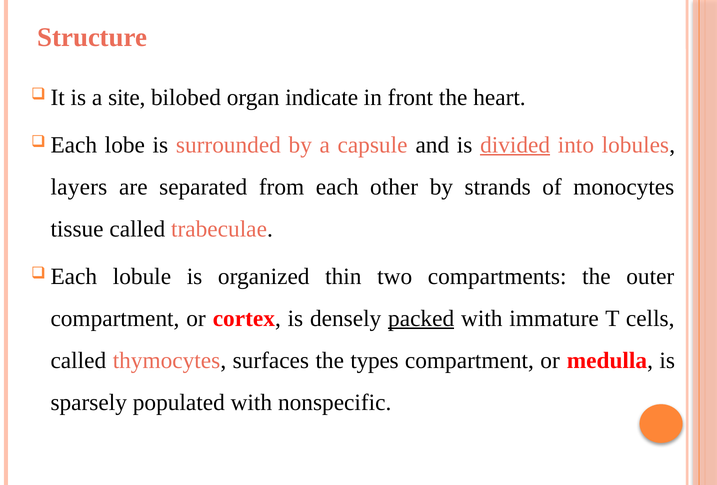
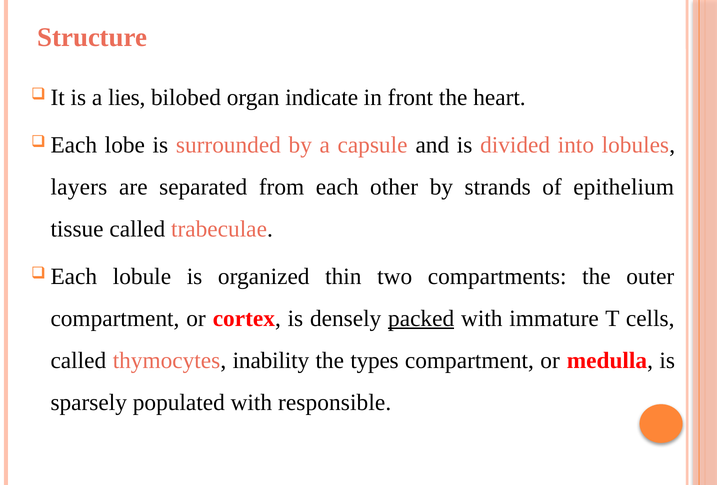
site: site -> lies
divided underline: present -> none
monocytes: monocytes -> epithelium
surfaces: surfaces -> inability
nonspecific: nonspecific -> responsible
